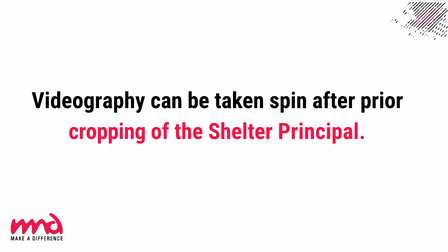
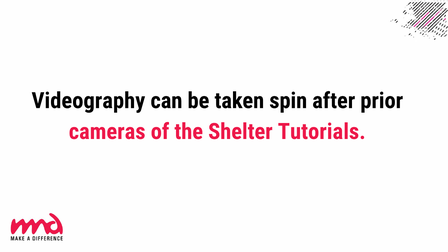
cropping: cropping -> cameras
Principal: Principal -> Tutorials
